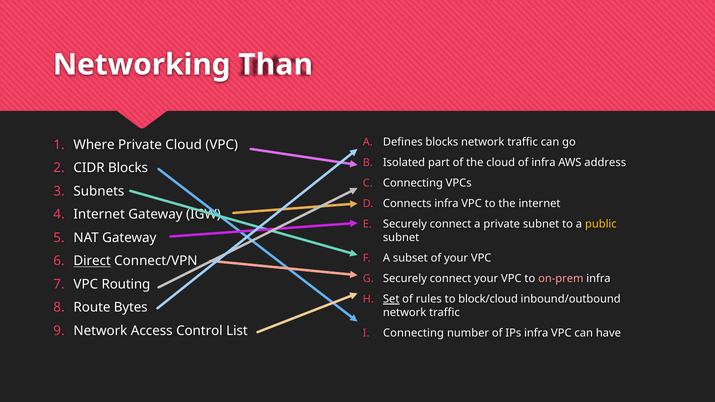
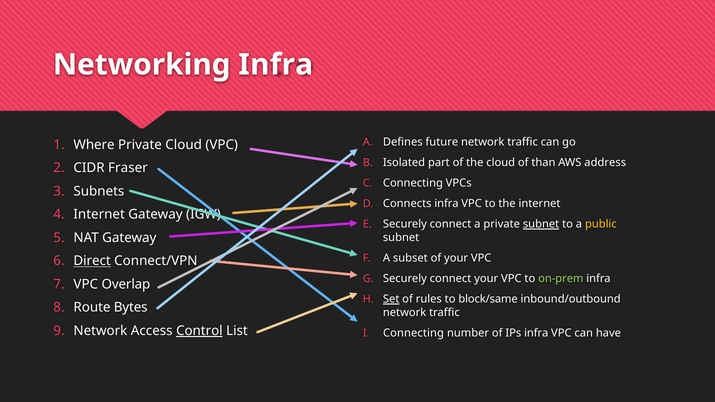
Networking Than: Than -> Infra
Defines blocks: blocks -> future
of infra: infra -> than
CIDR Blocks: Blocks -> Fraser
subnet at (541, 224) underline: none -> present
on-prem colour: pink -> light green
Routing: Routing -> Overlap
block/cloud: block/cloud -> block/same
Control underline: none -> present
